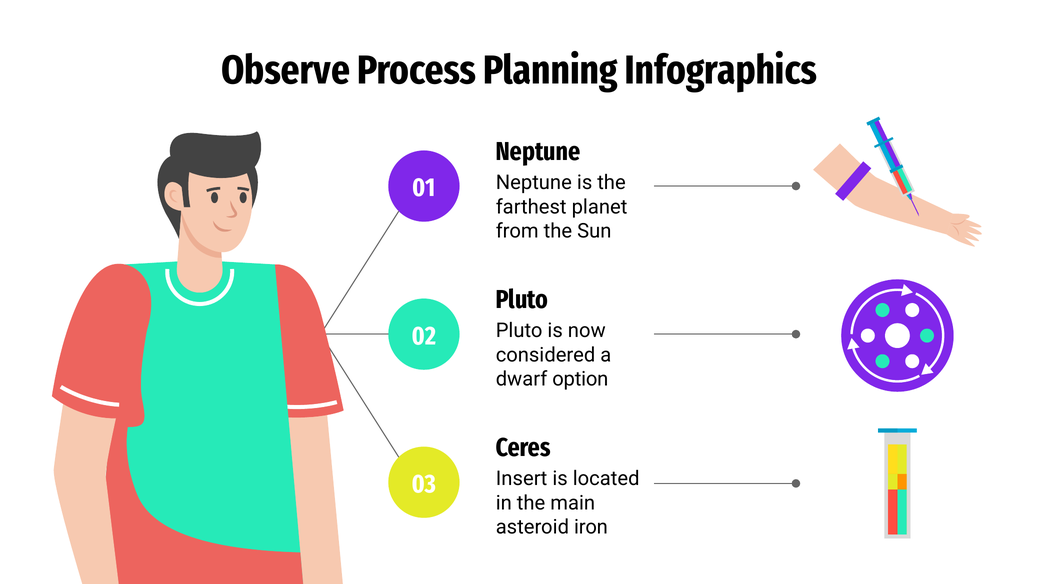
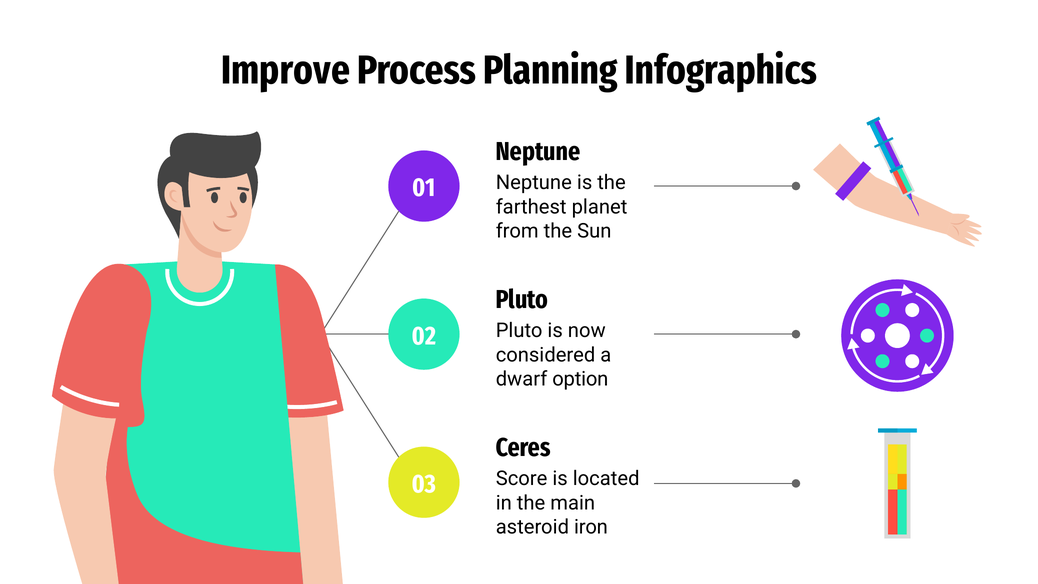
Observe: Observe -> Improve
Insert: Insert -> Score
